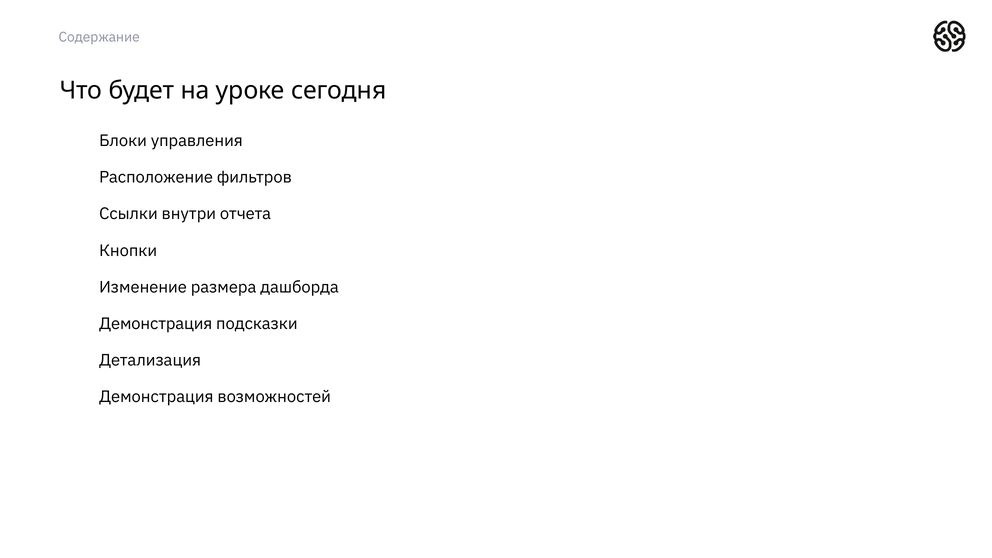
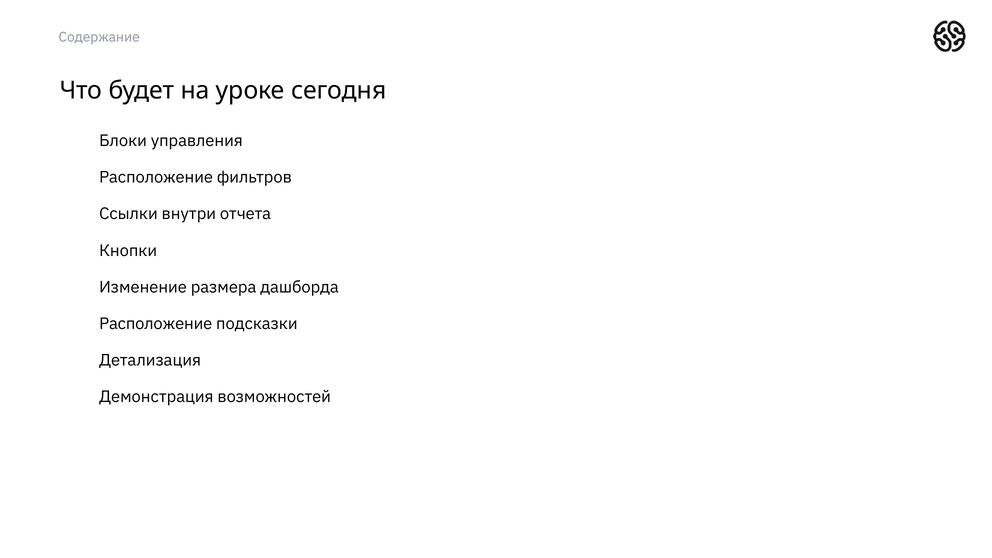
Демонстрация at (156, 324): Демонстрация -> Расположение
